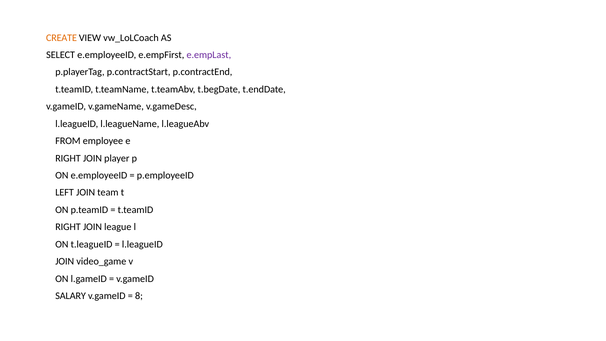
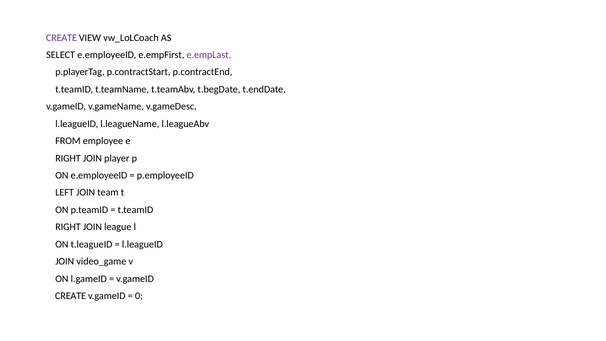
CREATE at (61, 38) colour: orange -> purple
SALARY at (71, 296): SALARY -> CREATE
8: 8 -> 0
